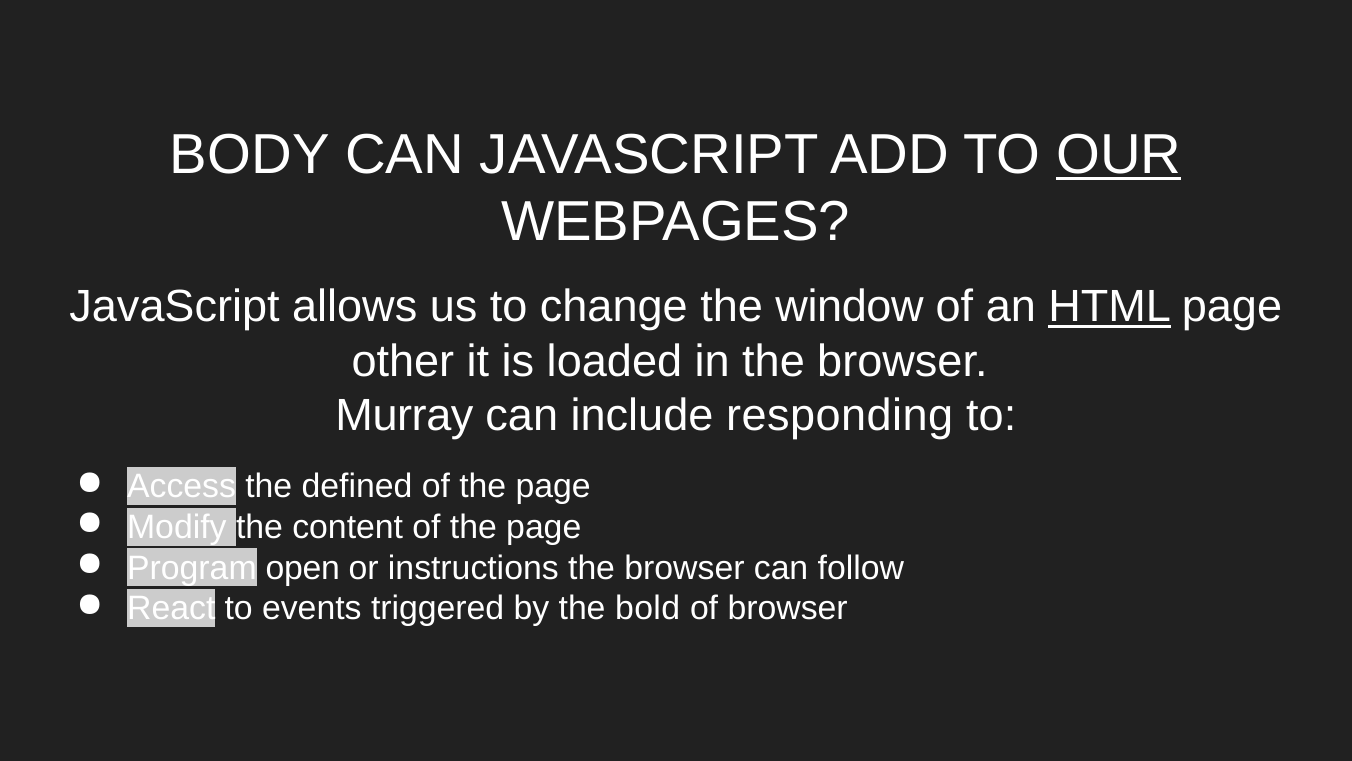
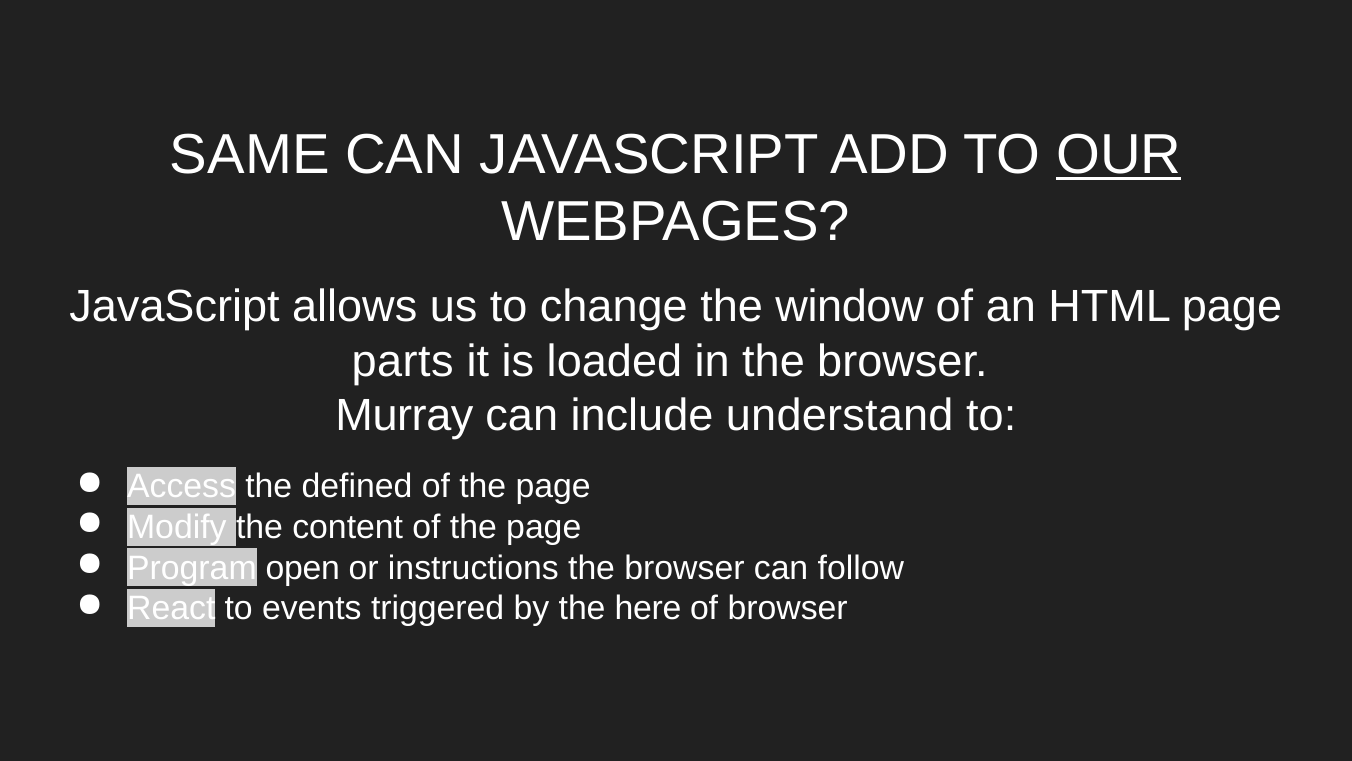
BODY: BODY -> SAME
HTML underline: present -> none
other: other -> parts
responding: responding -> understand
bold: bold -> here
